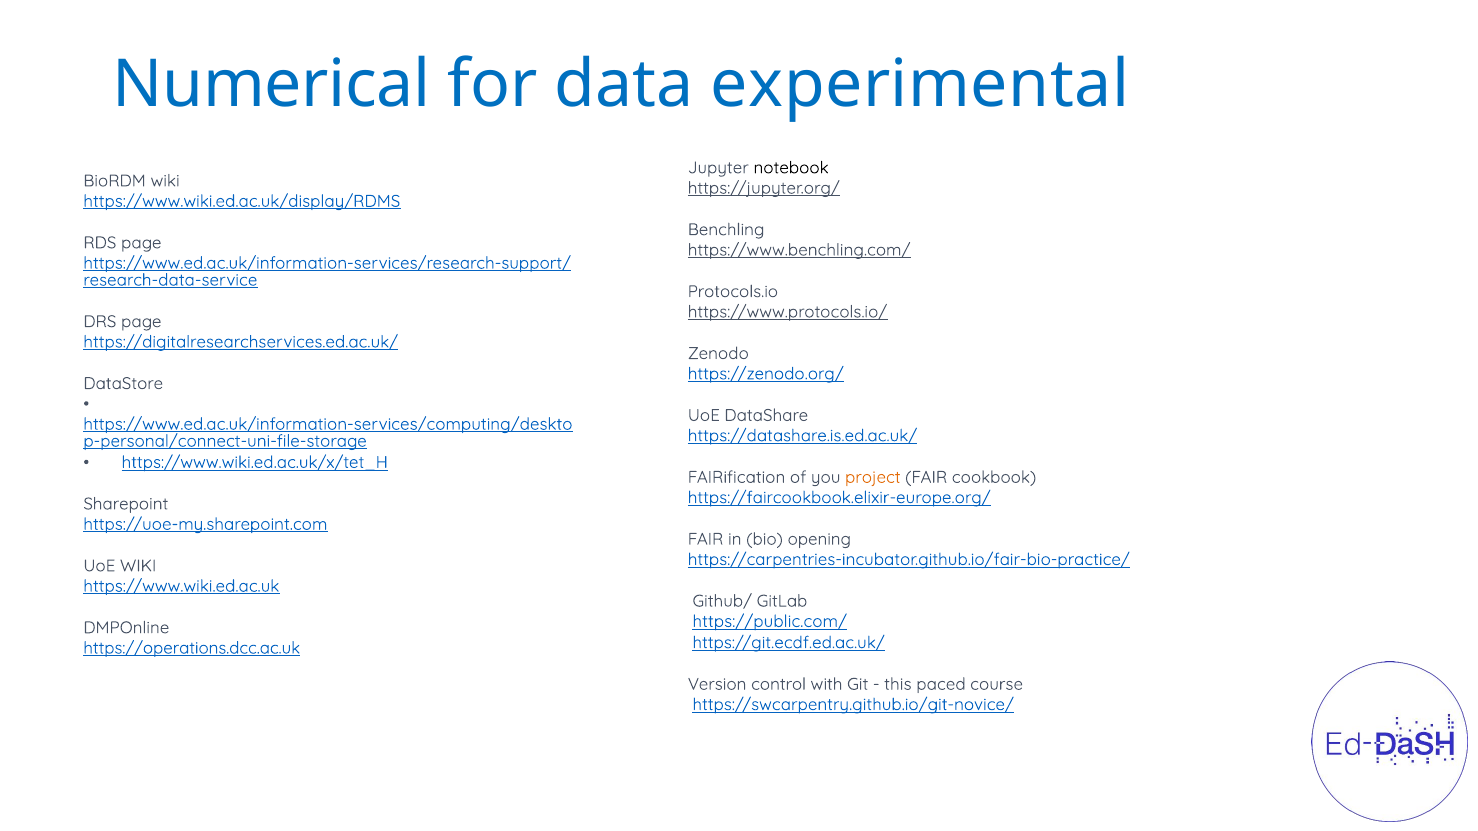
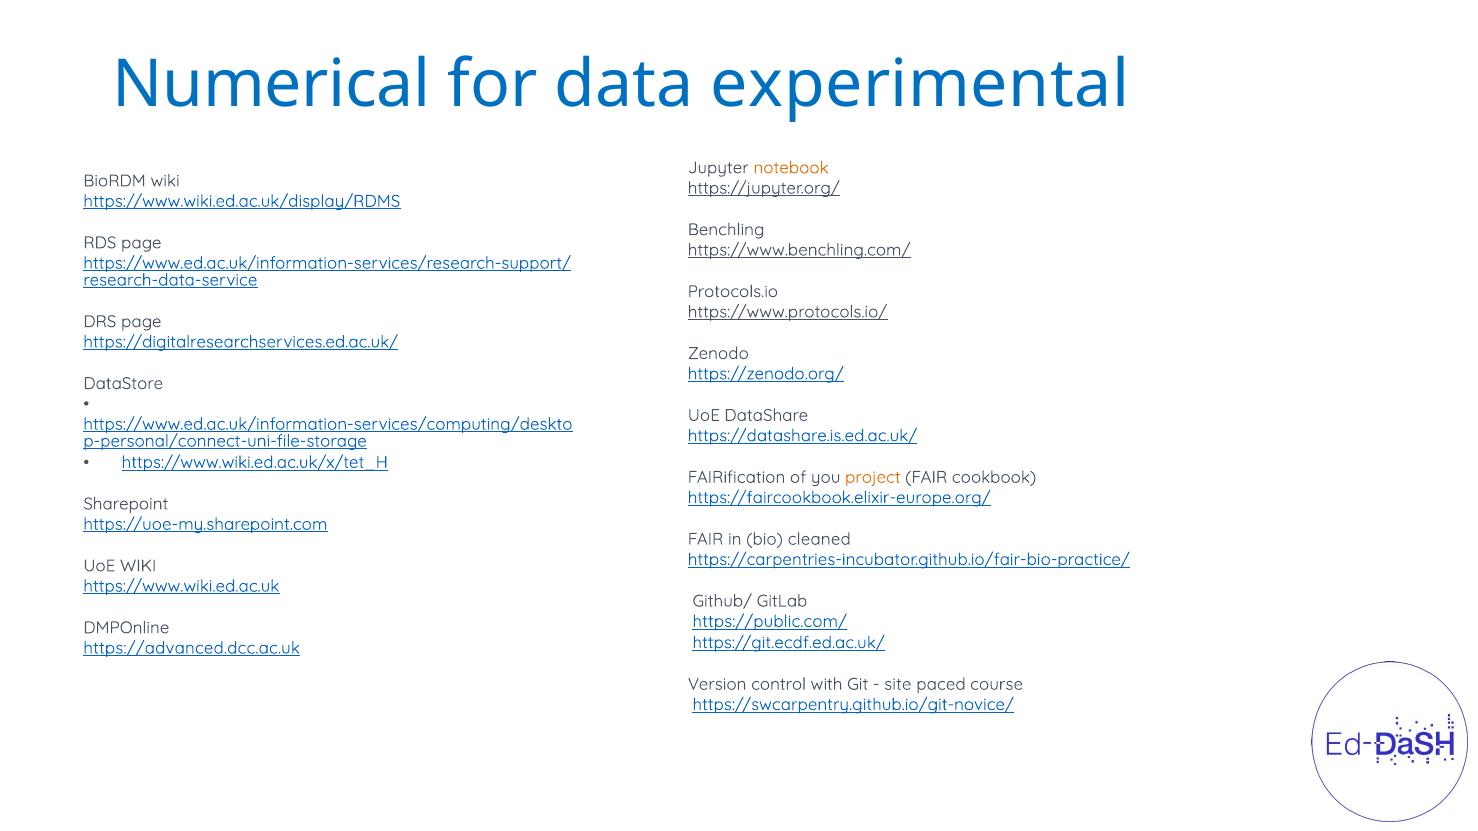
notebook colour: black -> orange
opening: opening -> cleaned
https://operations.dcc.ac.uk: https://operations.dcc.ac.uk -> https://advanced.dcc.ac.uk
this: this -> site
